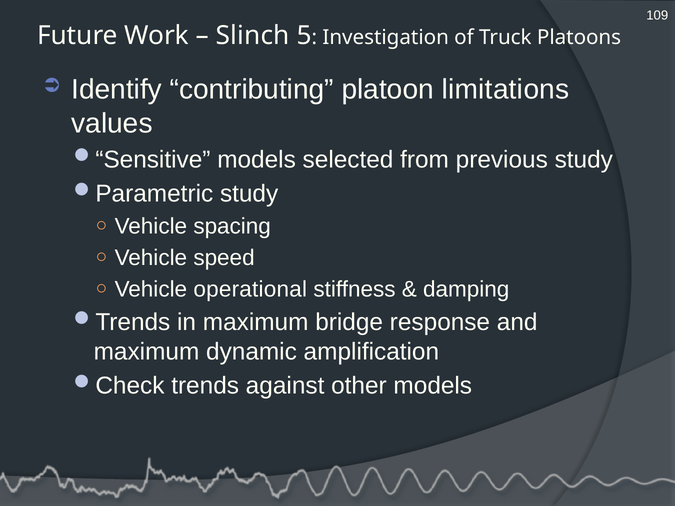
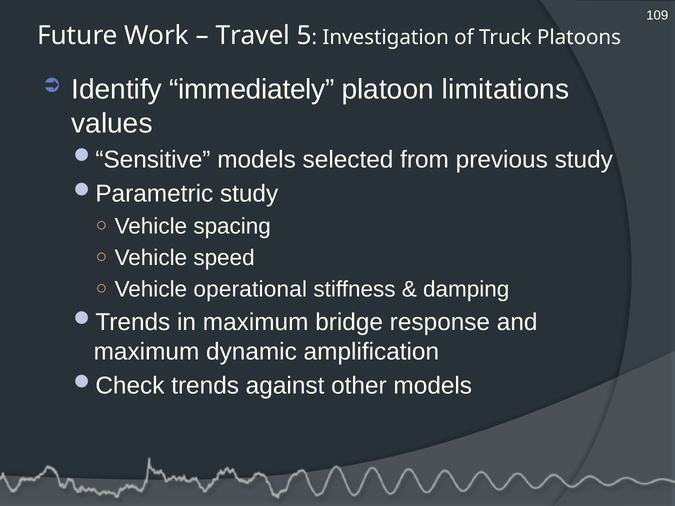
Slinch: Slinch -> Travel
contributing: contributing -> immediately
